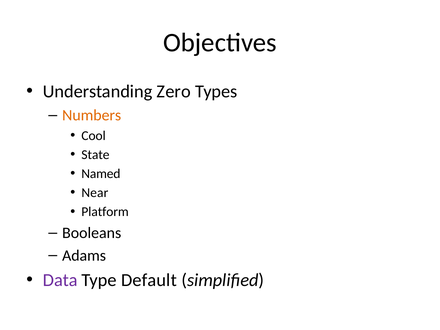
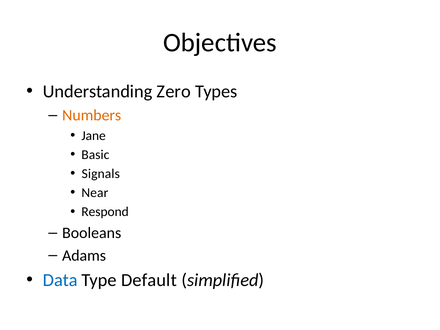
Cool: Cool -> Jane
State: State -> Basic
Named: Named -> Signals
Platform: Platform -> Respond
Data colour: purple -> blue
